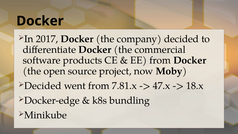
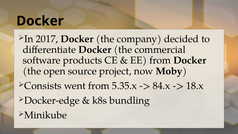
Decided at (43, 86): Decided -> Consists
7.81.x: 7.81.x -> 5.35.x
47.x: 47.x -> 84.x
